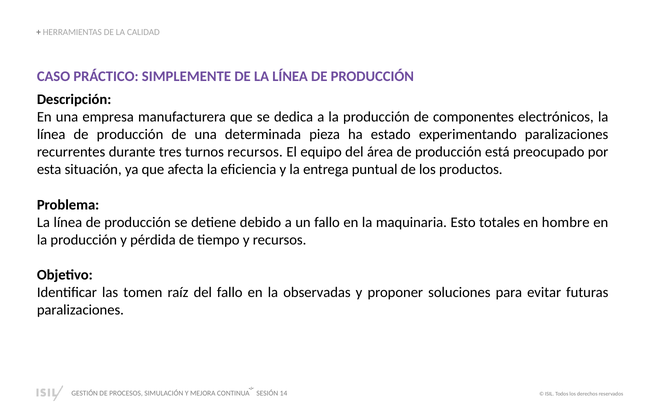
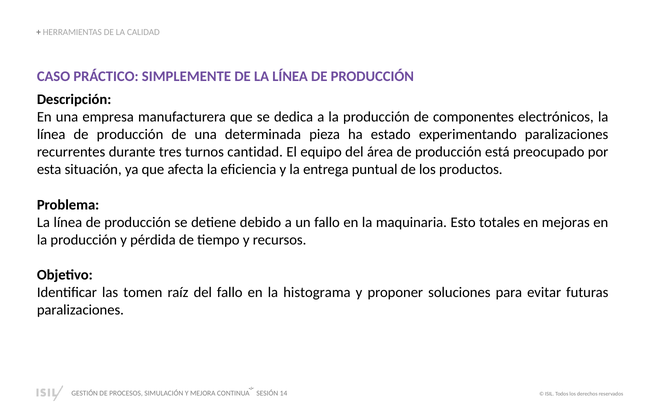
turnos recursos: recursos -> cantidad
hombre: hombre -> mejoras
observadas: observadas -> histograma
